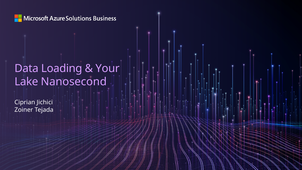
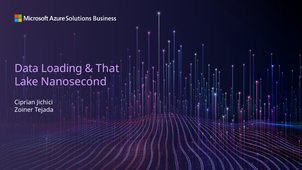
Your: Your -> That
